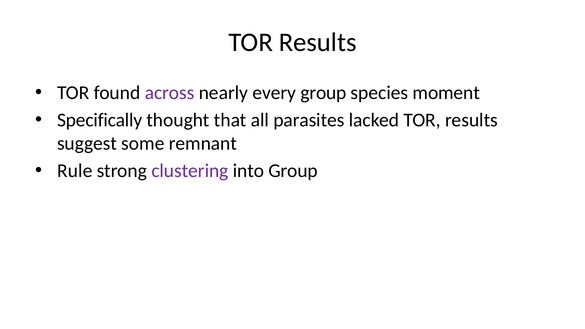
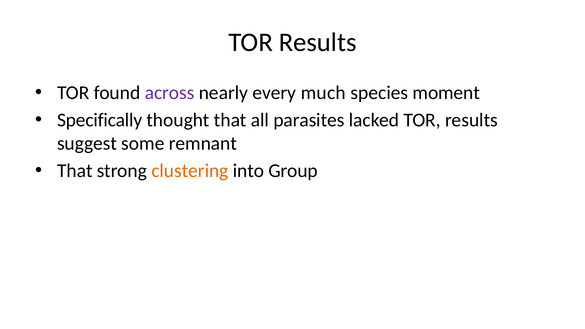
every group: group -> much
Rule at (75, 171): Rule -> That
clustering colour: purple -> orange
